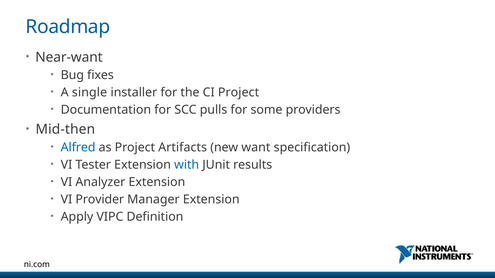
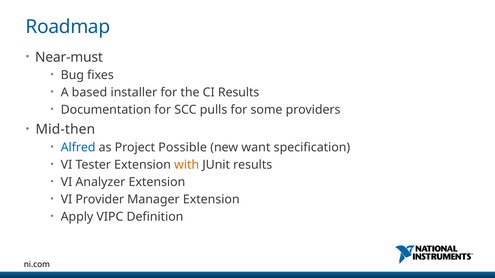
Near-want: Near-want -> Near-must
single: single -> based
CI Project: Project -> Results
Artifacts: Artifacts -> Possible
with colour: blue -> orange
